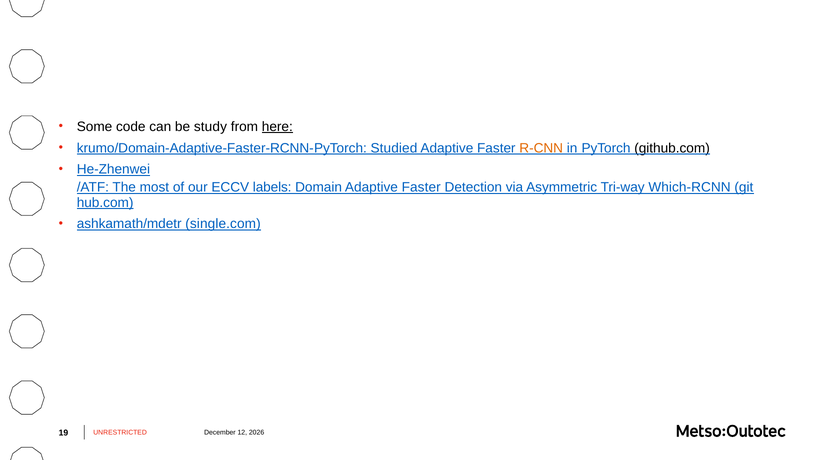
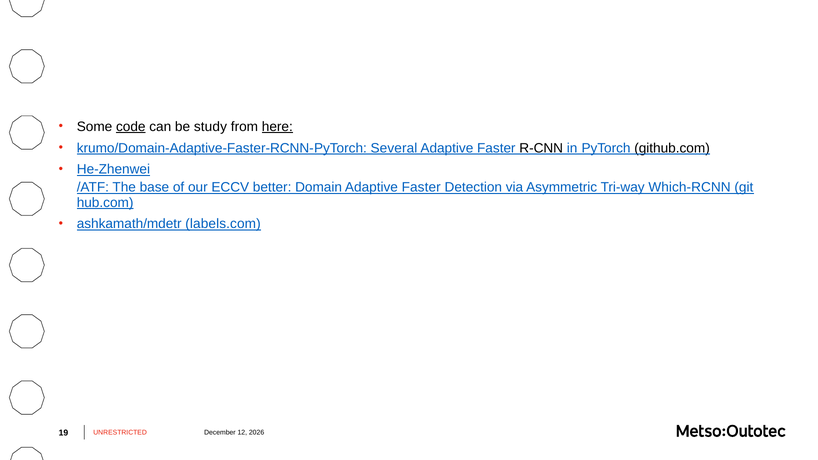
code underline: none -> present
Studied: Studied -> Several
R-CNN colour: orange -> black
most: most -> base
labels: labels -> better
single.com: single.com -> labels.com
